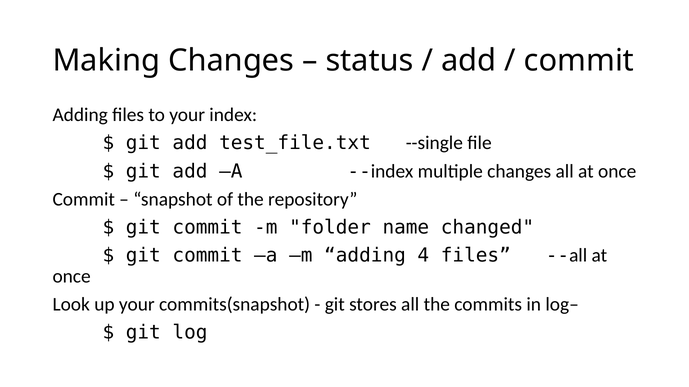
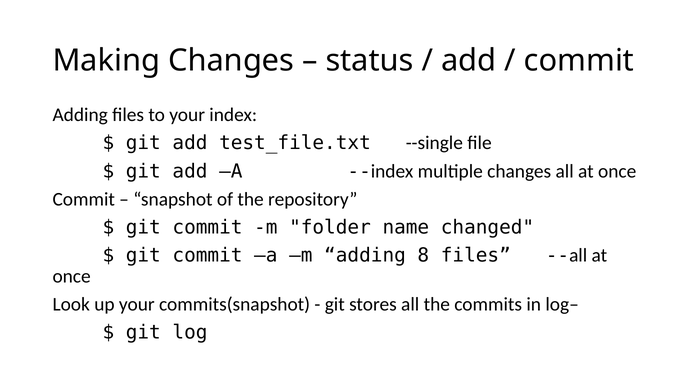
4: 4 -> 8
